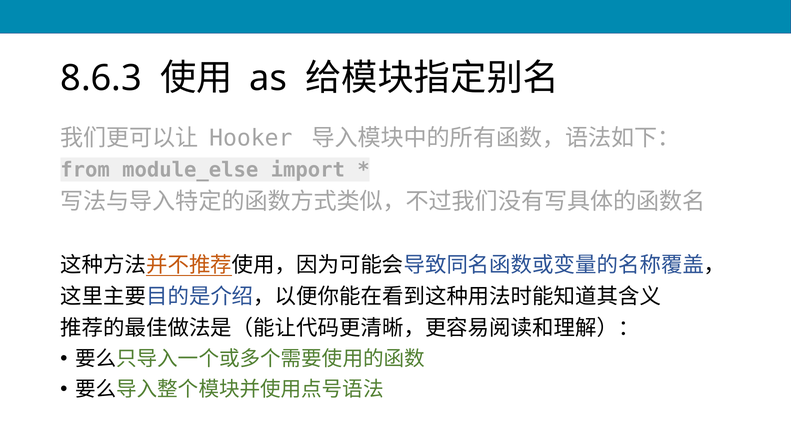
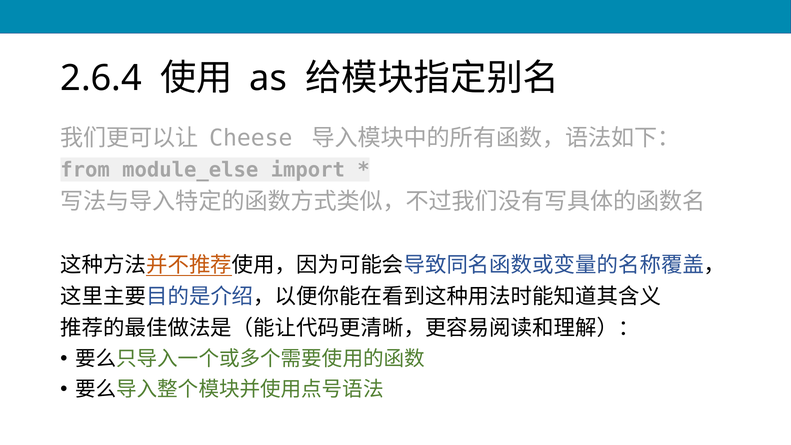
8.6.3: 8.6.3 -> 2.6.4
Hooker: Hooker -> Cheese
